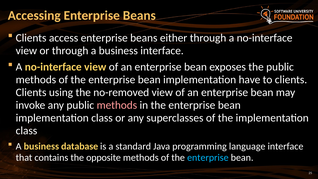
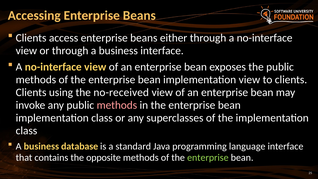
implementation have: have -> view
no-removed: no-removed -> no-received
enterprise at (208, 157) colour: light blue -> light green
